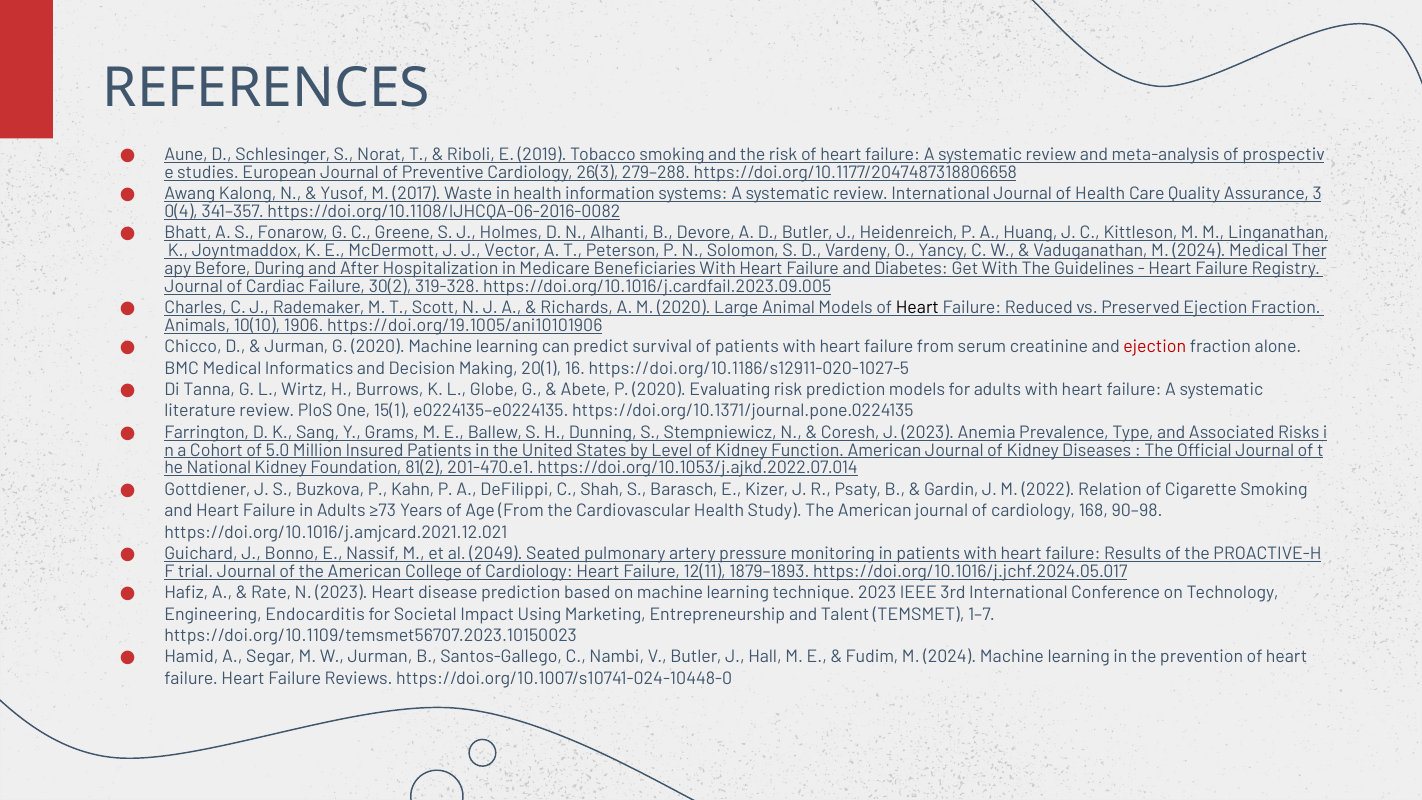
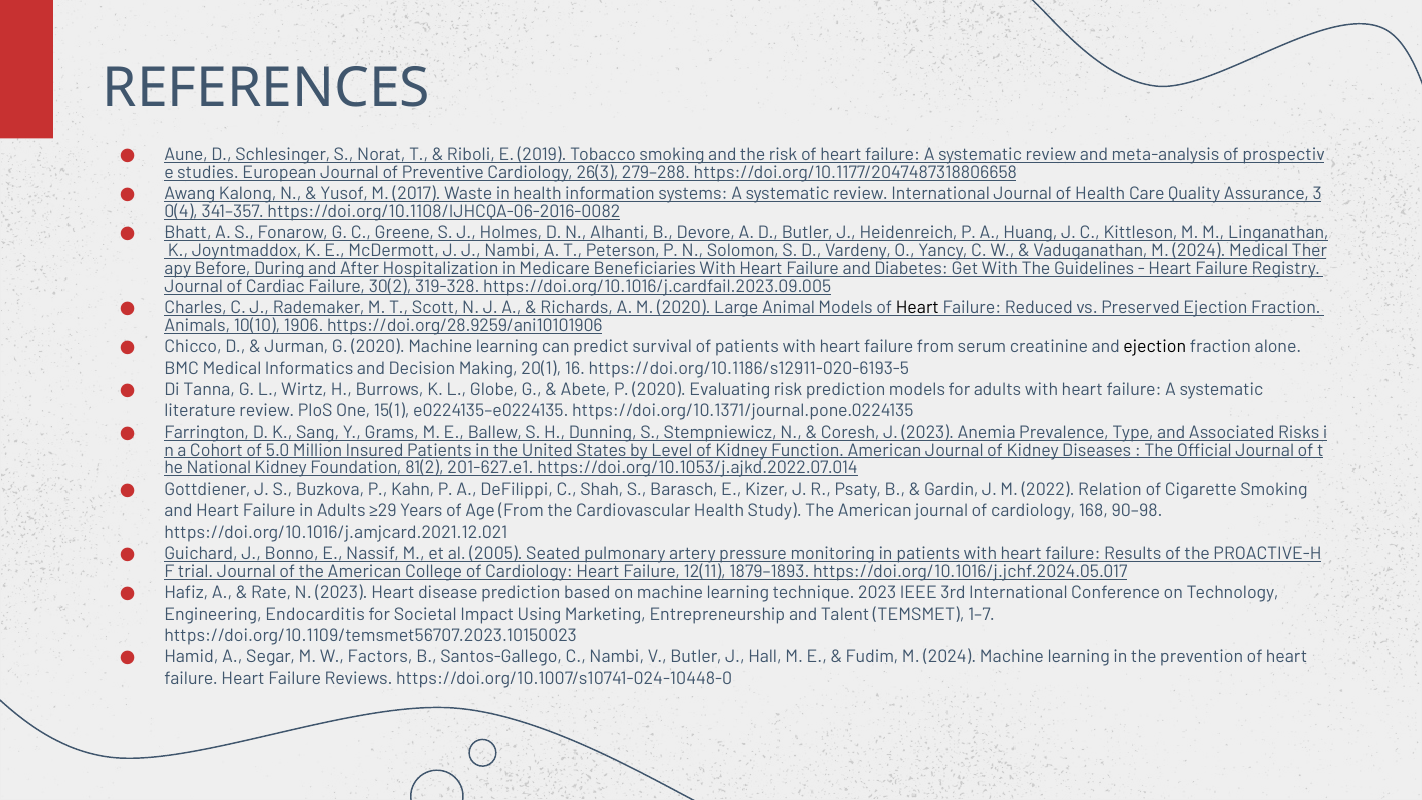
J Vector: Vector -> Nambi
https://doi.org/19.1005/ani10101906: https://doi.org/19.1005/ani10101906 -> https://doi.org/28.9259/ani10101906
ejection at (1155, 347) colour: red -> black
https://doi.org/10.1186/s12911-020-1027-5: https://doi.org/10.1186/s12911-020-1027-5 -> https://doi.org/10.1186/s12911-020-6193-5
201-470.e1: 201-470.e1 -> 201-627.e1
≥73: ≥73 -> ≥29
2049: 2049 -> 2005
W Jurman: Jurman -> Factors
